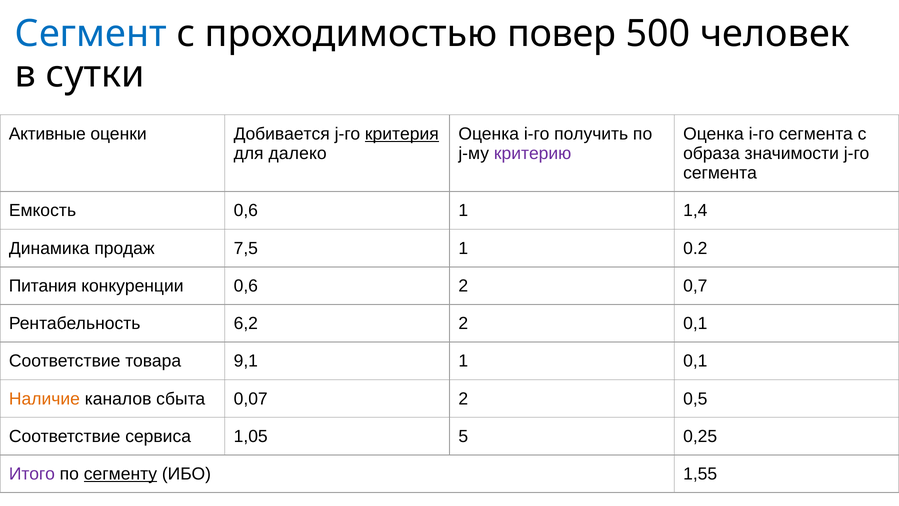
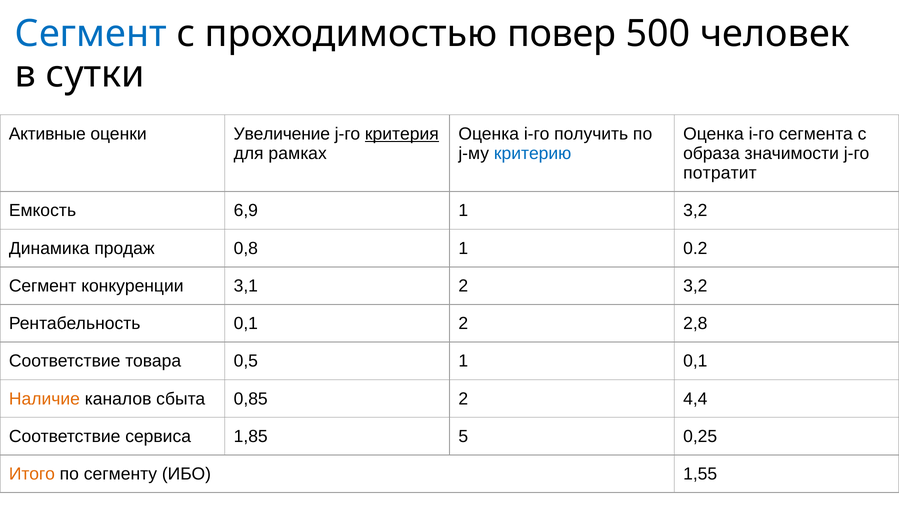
Добивается: Добивается -> Увеличение
далеко: далеко -> рамках
критерию colour: purple -> blue
сегмента at (720, 173): сегмента -> потратит
Емкость 0,6: 0,6 -> 6,9
1 1,4: 1,4 -> 3,2
7,5: 7,5 -> 0,8
Питания at (43, 286): Питания -> Сегмент
конкуренции 0,6: 0,6 -> 3,1
2 0,7: 0,7 -> 3,2
Рентабельность 6,2: 6,2 -> 0,1
2 0,1: 0,1 -> 2,8
9,1: 9,1 -> 0,5
0,07: 0,07 -> 0,85
0,5: 0,5 -> 4,4
1,05: 1,05 -> 1,85
Итого colour: purple -> orange
сегменту underline: present -> none
